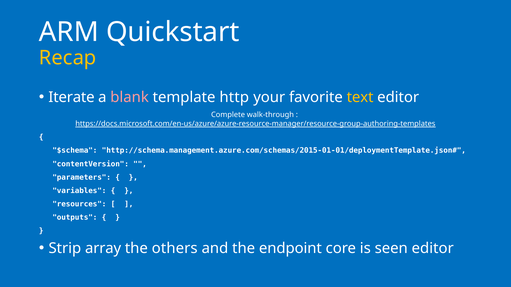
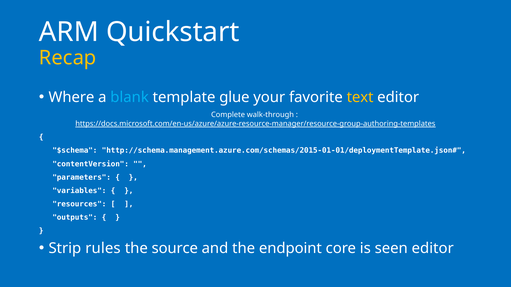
Iterate: Iterate -> Where
blank colour: pink -> light blue
http: http -> glue
array: array -> rules
others: others -> source
